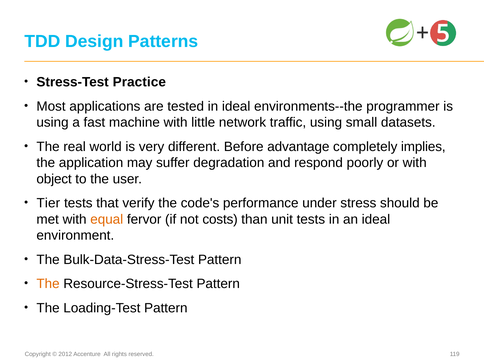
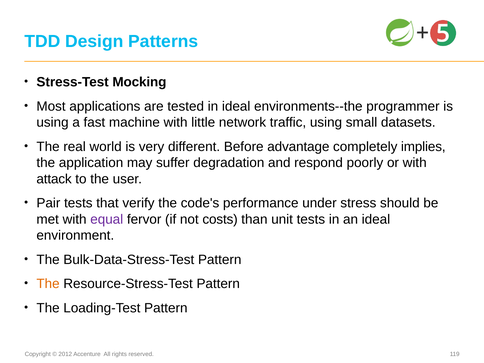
Practice: Practice -> Mocking
object: object -> attack
Tier: Tier -> Pair
equal colour: orange -> purple
